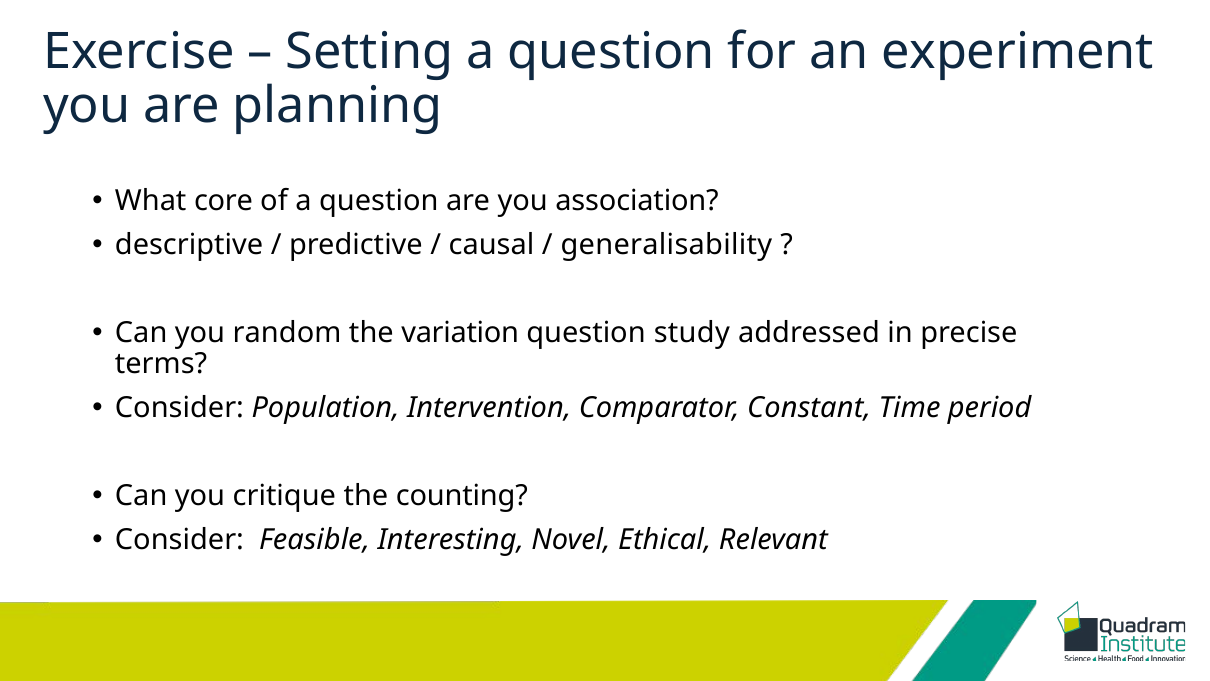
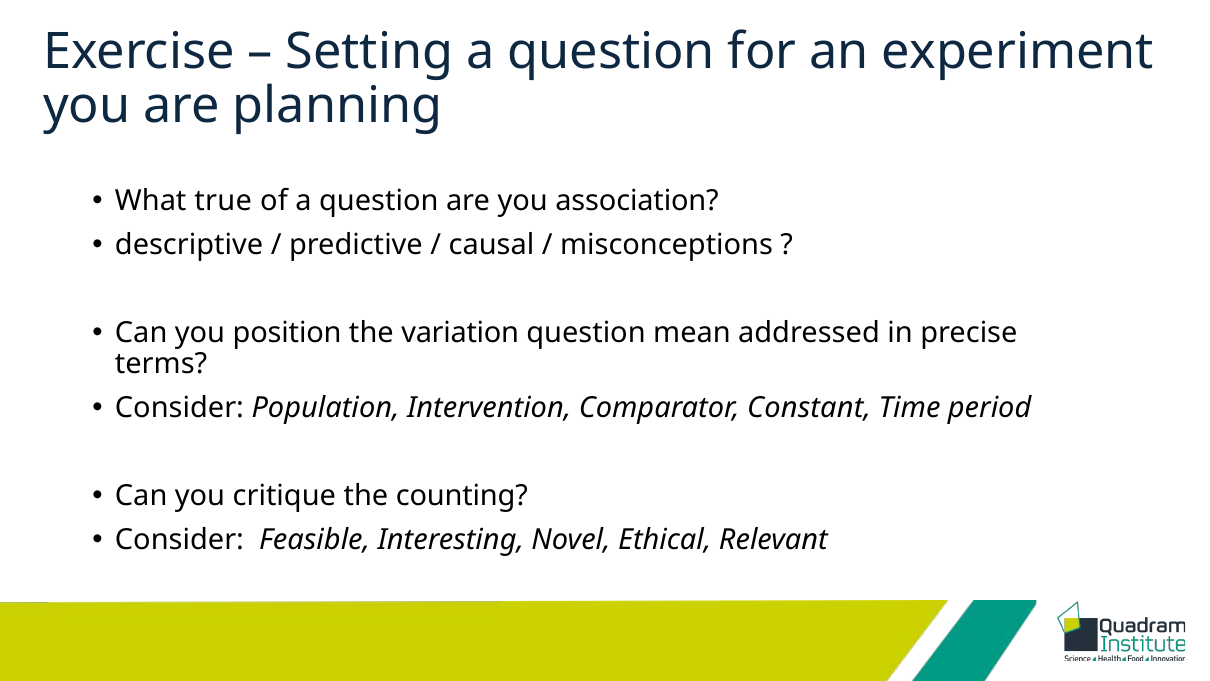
core: core -> true
generalisability: generalisability -> misconceptions
random: random -> position
study: study -> mean
